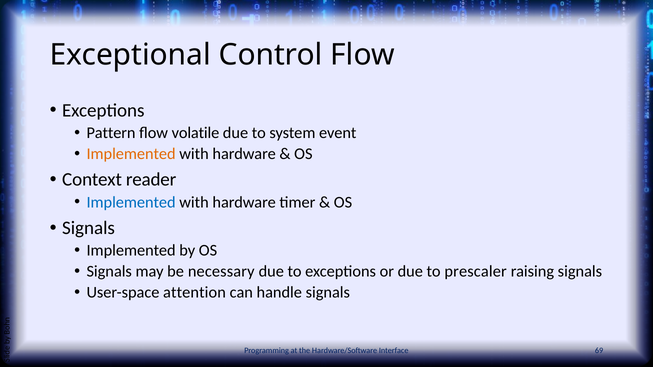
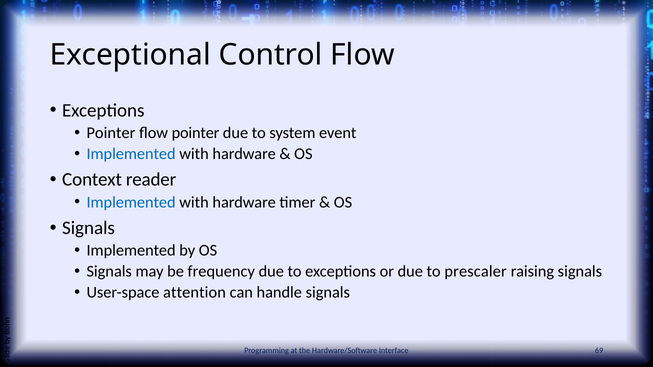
Pattern at (111, 133): Pattern -> Pointer
flow volatile: volatile -> pointer
Implemented at (131, 154) colour: orange -> blue
necessary: necessary -> frequency
